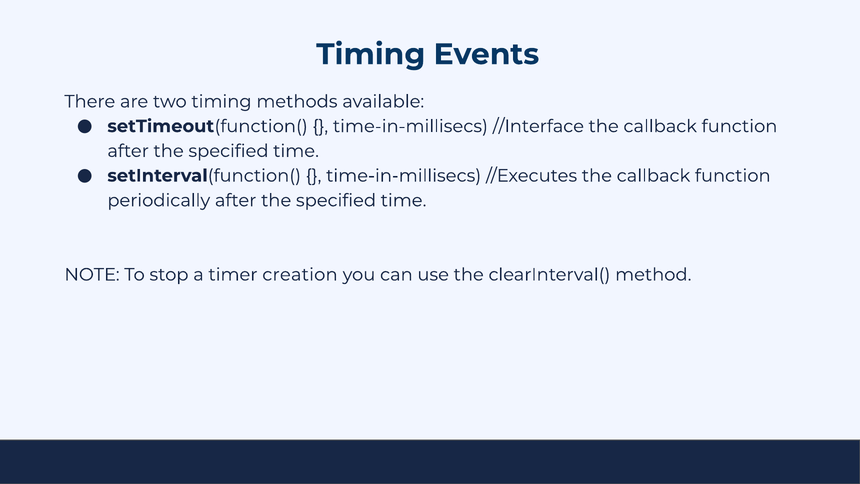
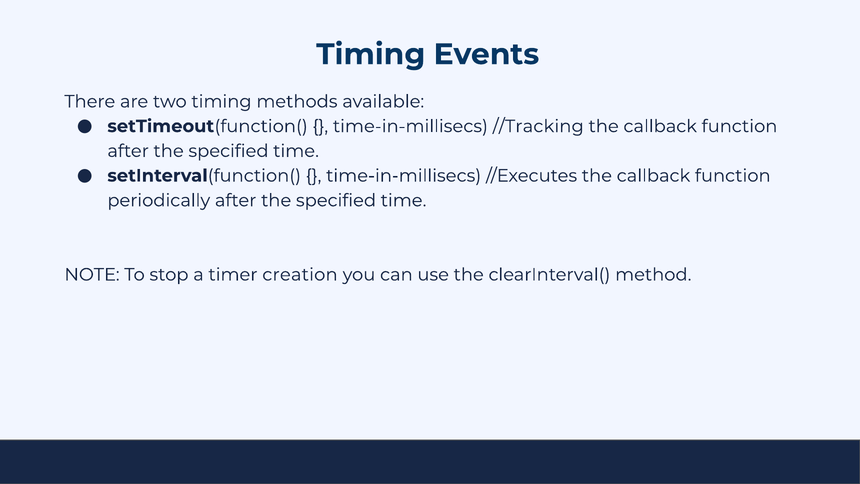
//Interface: //Interface -> //Tracking
